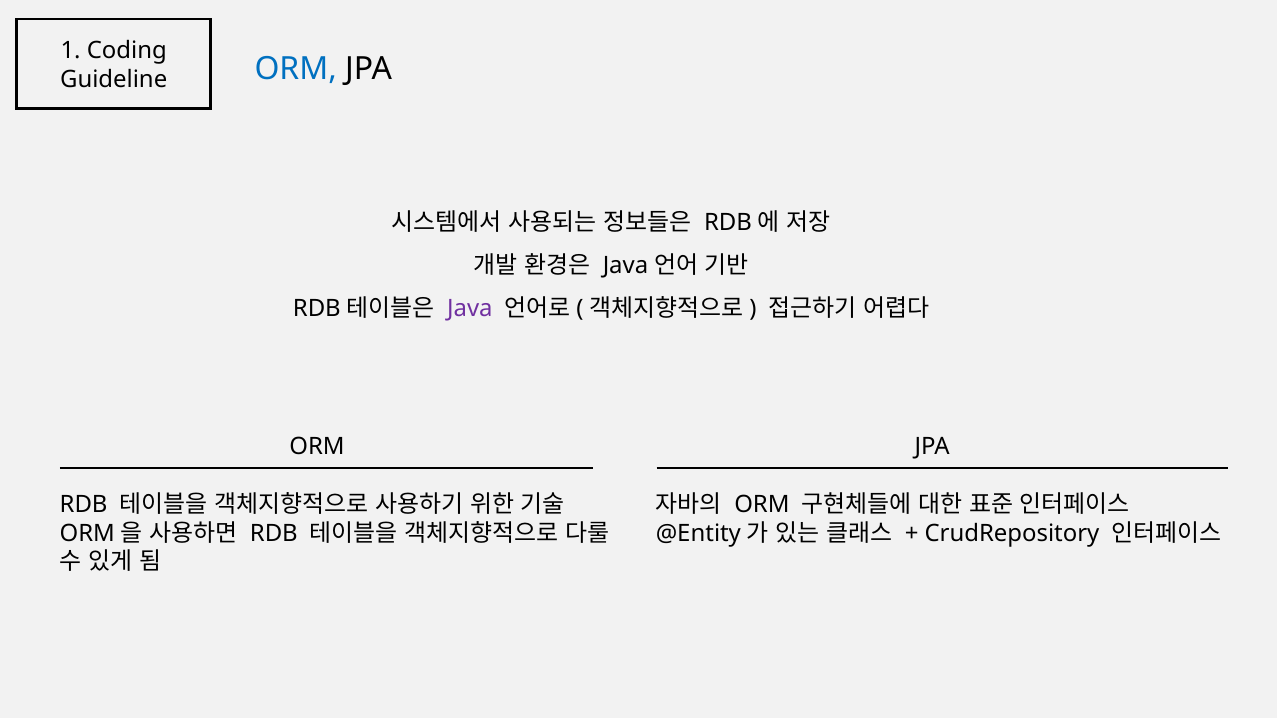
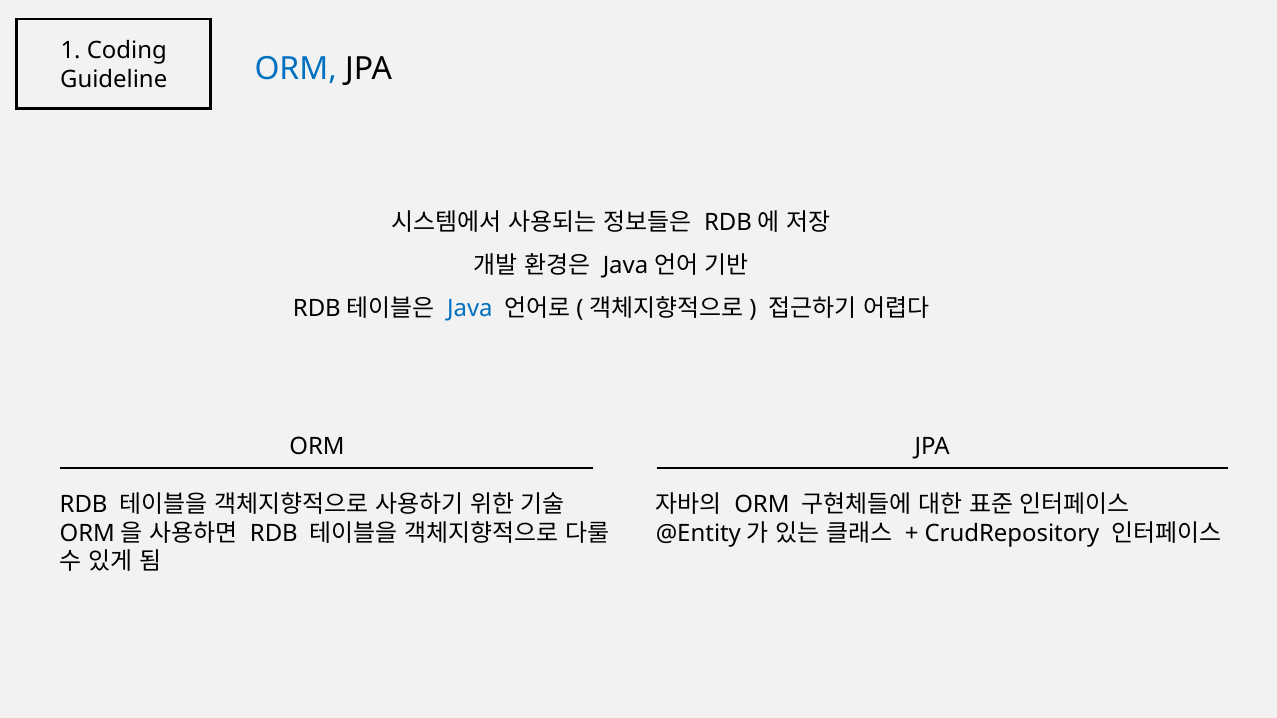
Java colour: purple -> blue
